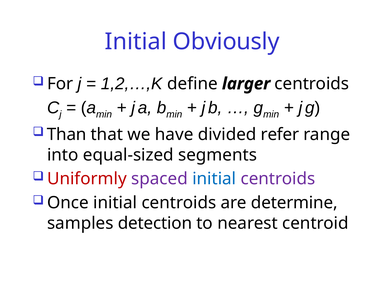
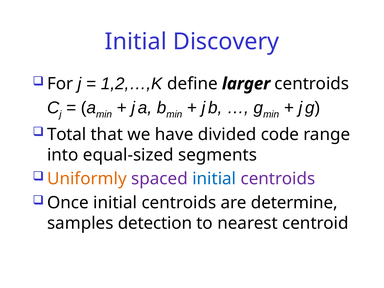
Obviously: Obviously -> Discovery
Than: Than -> Total
refer: refer -> code
Uniformly colour: red -> orange
